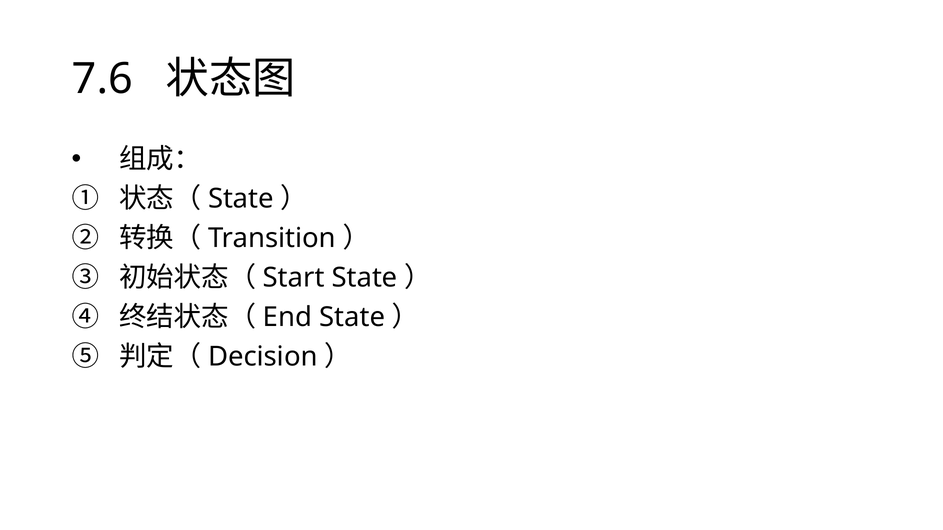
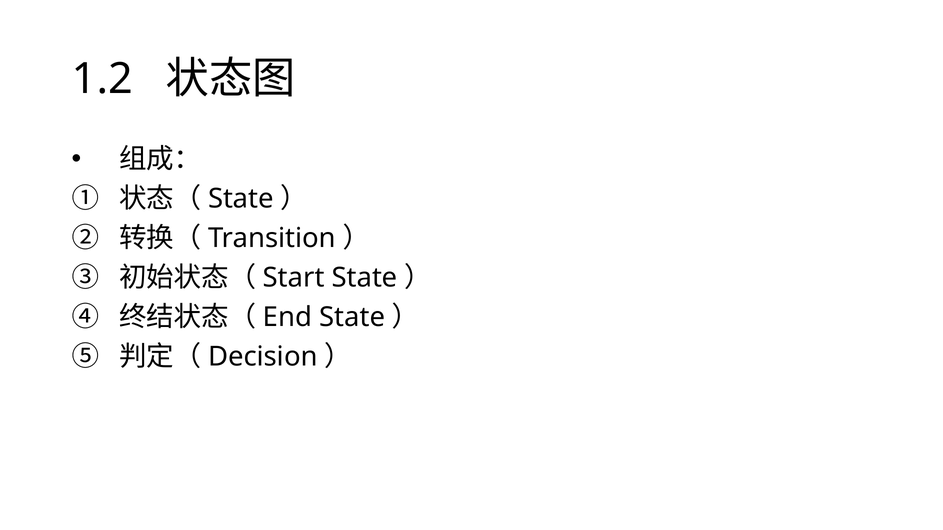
7.6: 7.6 -> 1.2
